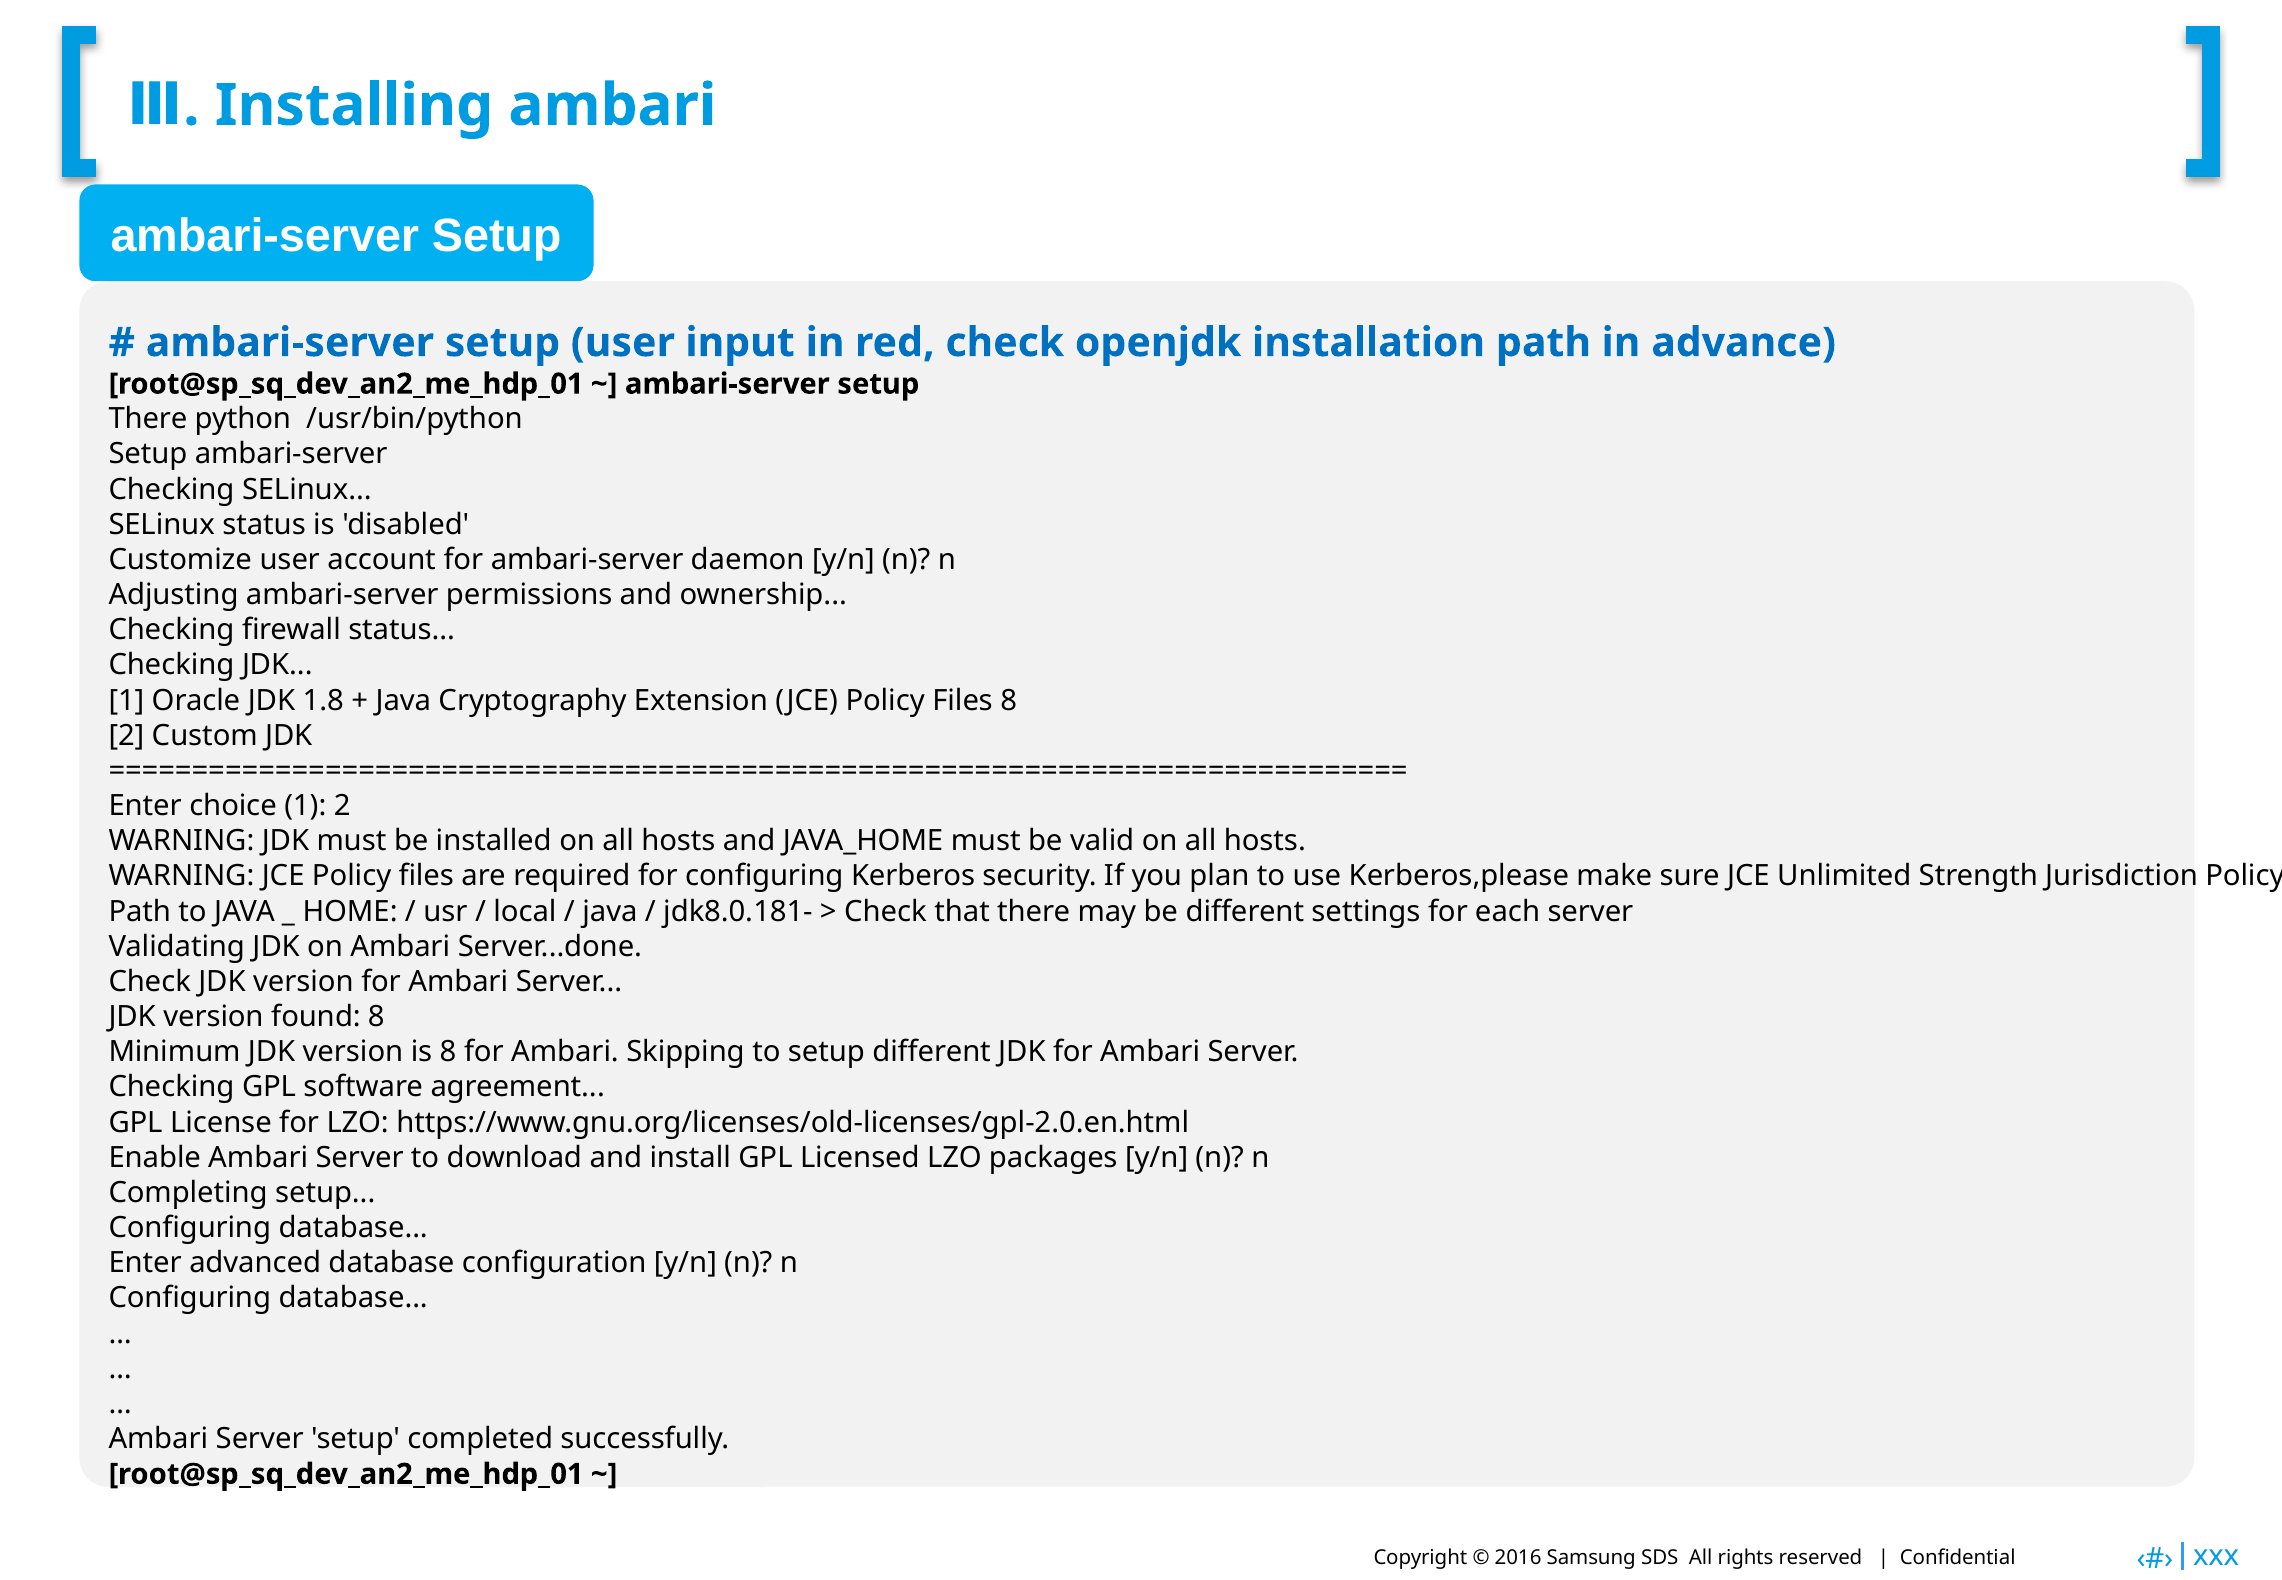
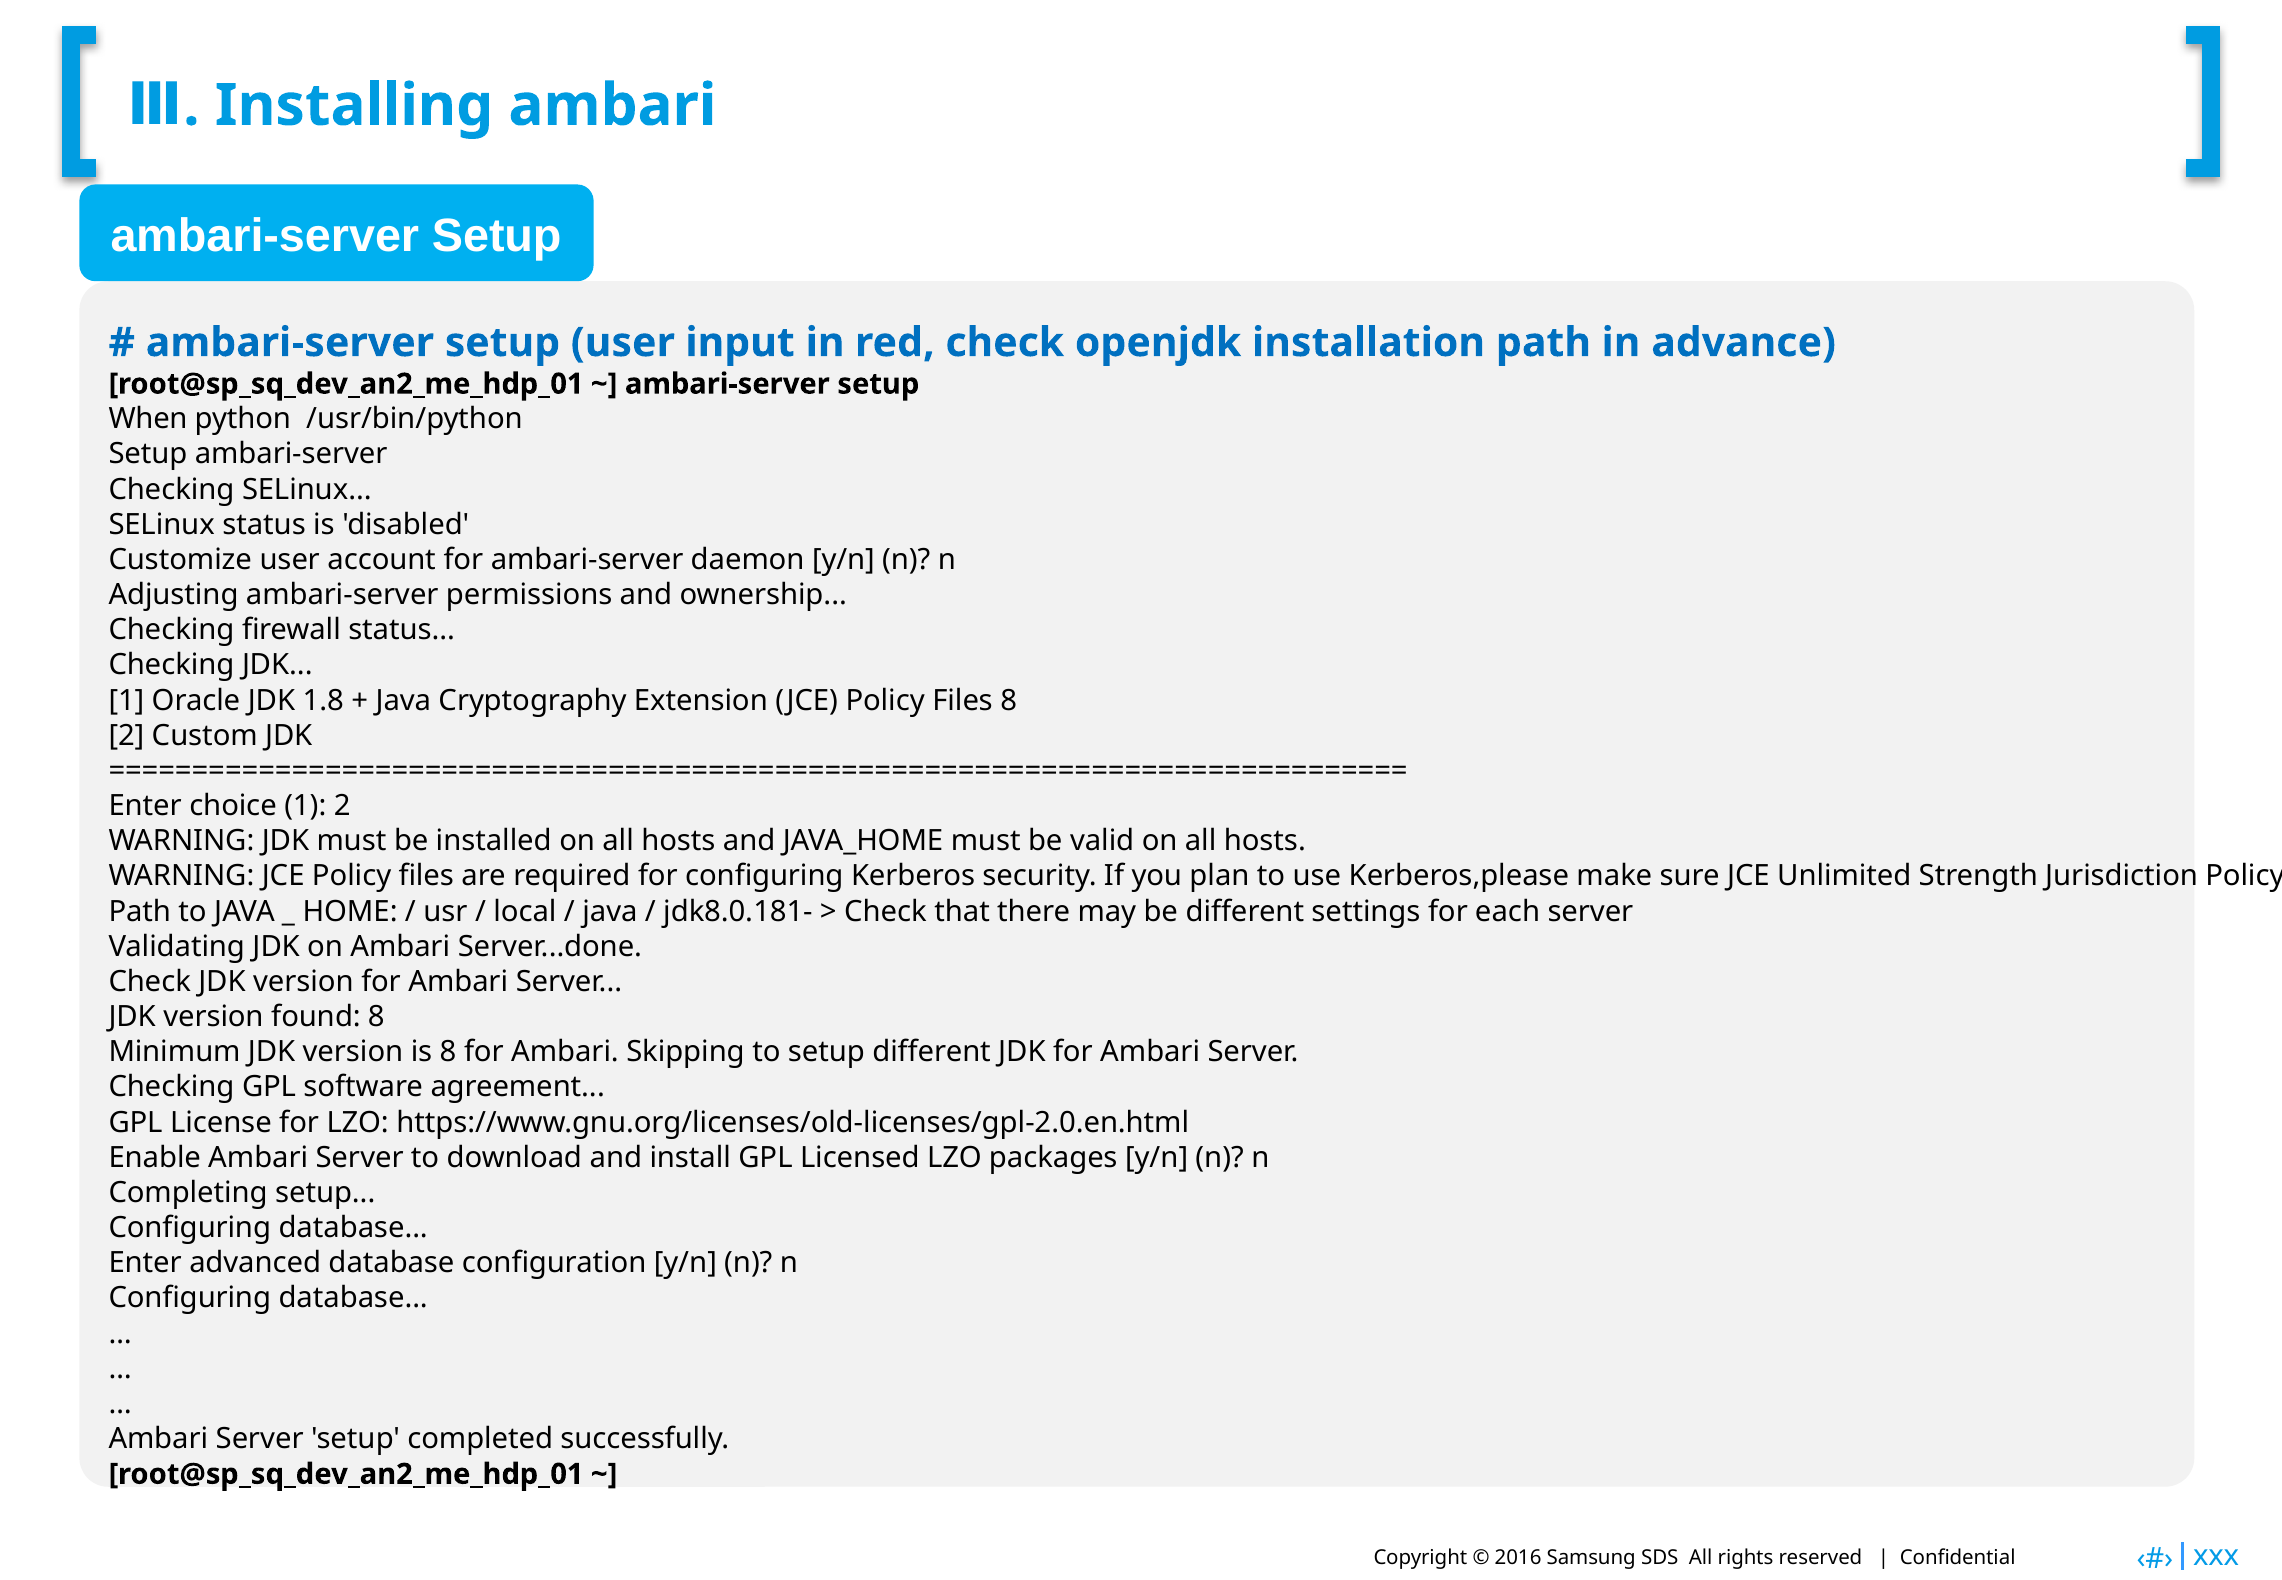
There at (148, 419): There -> When
